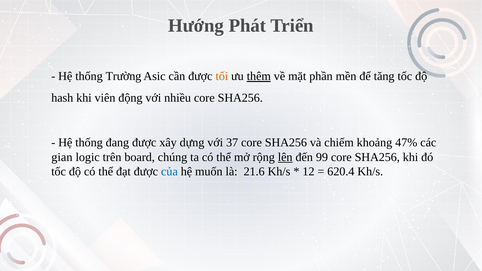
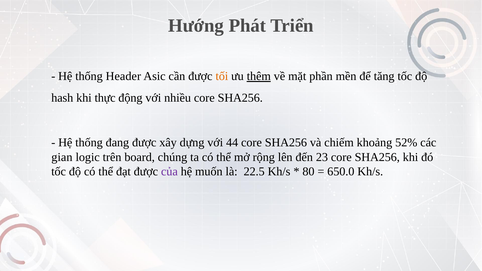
Trường: Trường -> Header
viên: viên -> thực
37: 37 -> 44
47%: 47% -> 52%
lên underline: present -> none
99: 99 -> 23
của colour: blue -> purple
21.6: 21.6 -> 22.5
12: 12 -> 80
620.4: 620.4 -> 650.0
